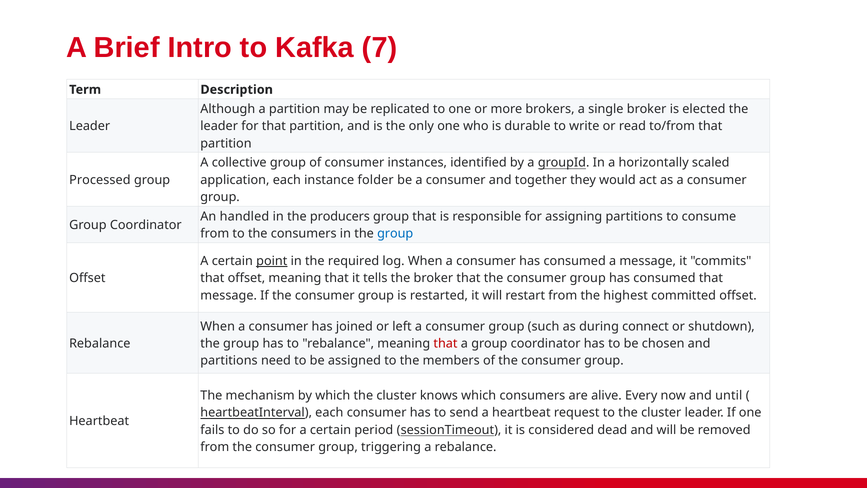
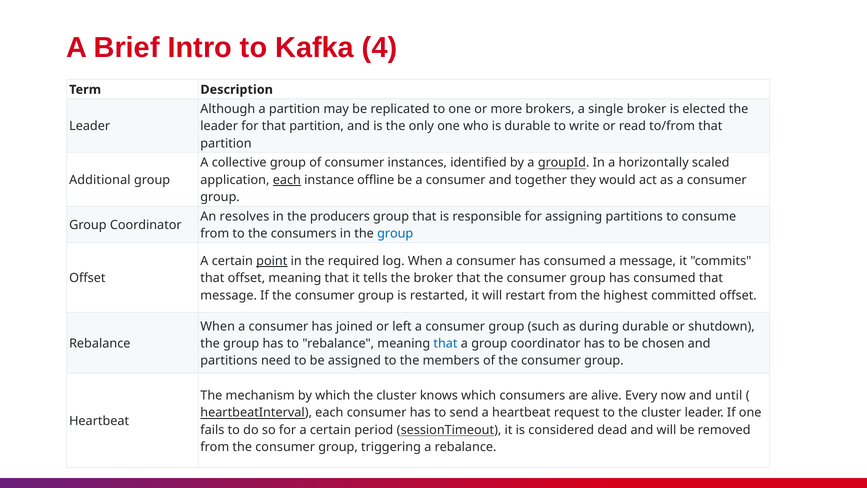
7: 7 -> 4
Processed: Processed -> Additional
each at (287, 180) underline: none -> present
folder: folder -> offline
handled: handled -> resolves
during connect: connect -> durable
that at (445, 343) colour: red -> blue
